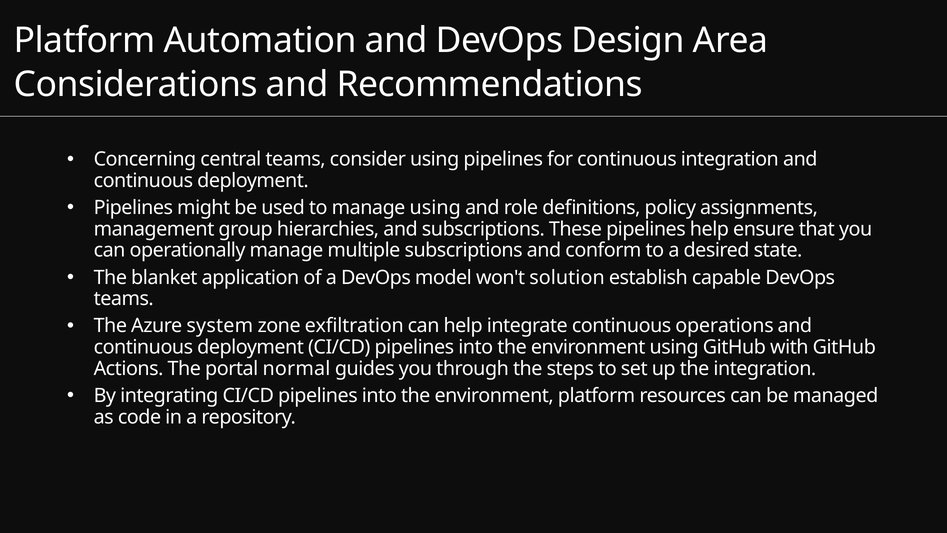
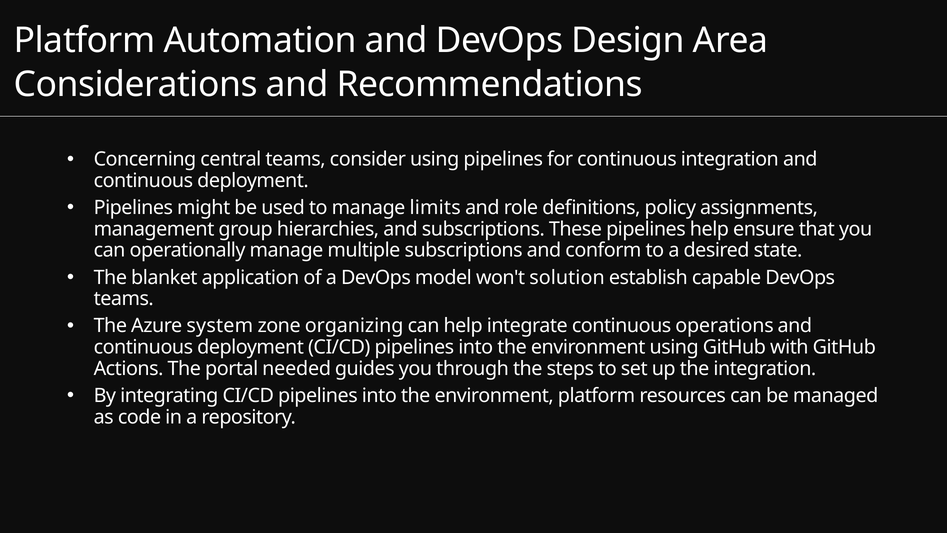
manage using: using -> limits
exfiltration: exfiltration -> organizing
normal: normal -> needed
